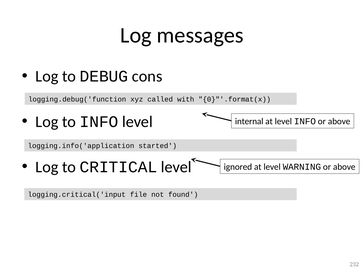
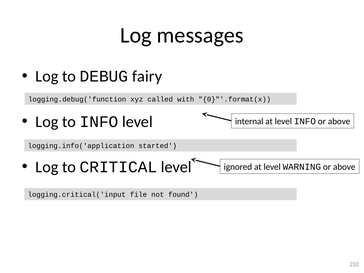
cons: cons -> fairy
